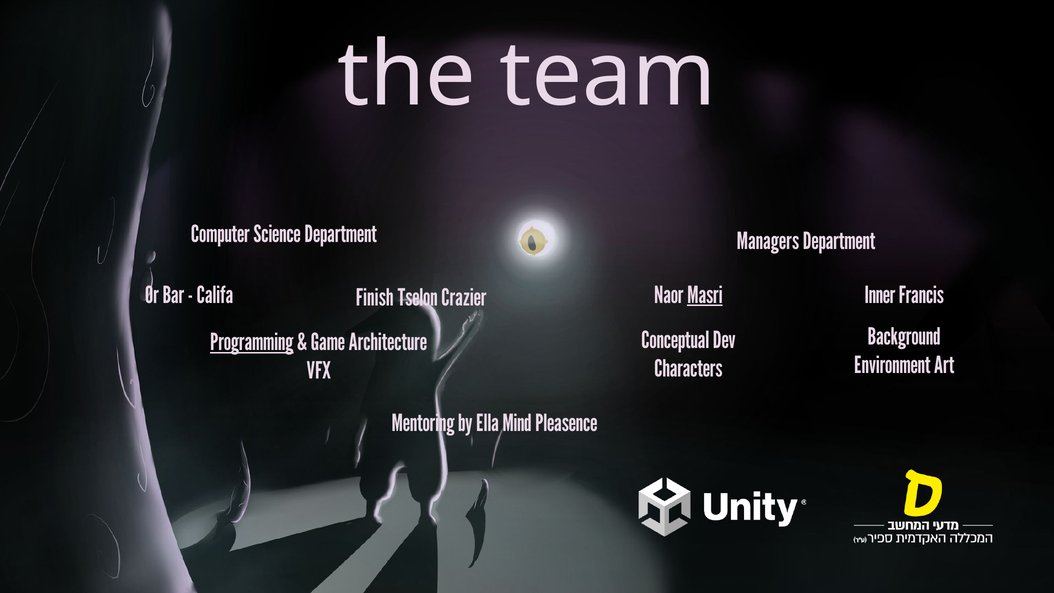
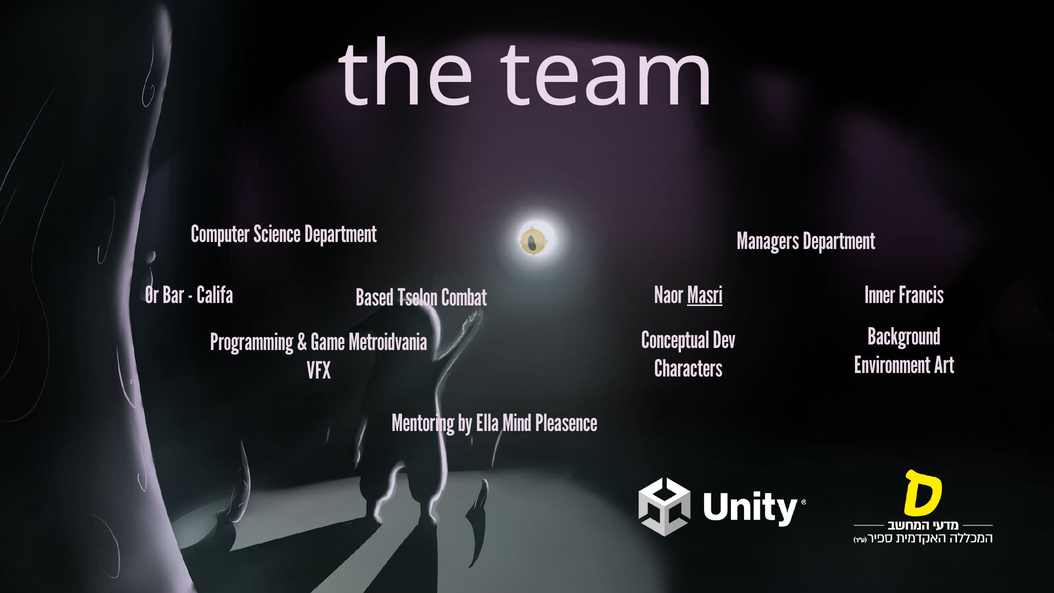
Finish: Finish -> Based
Crazier: Crazier -> Combat
Programming underline: present -> none
Architecture: Architecture -> Metroidvania
